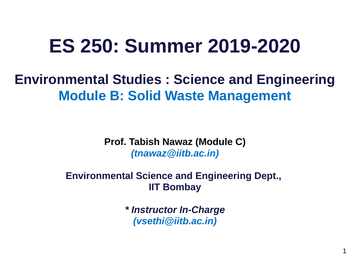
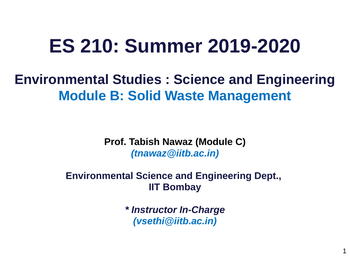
250: 250 -> 210
